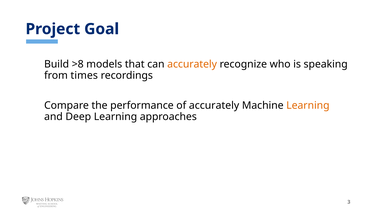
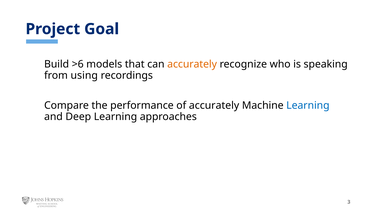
>8: >8 -> >6
times: times -> using
Learning at (308, 105) colour: orange -> blue
